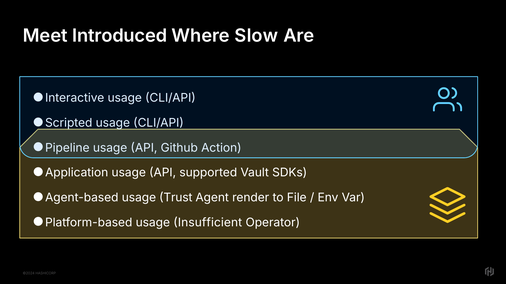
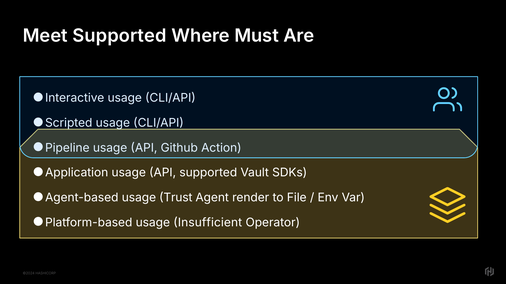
Meet Introduced: Introduced -> Supported
Slow: Slow -> Must
